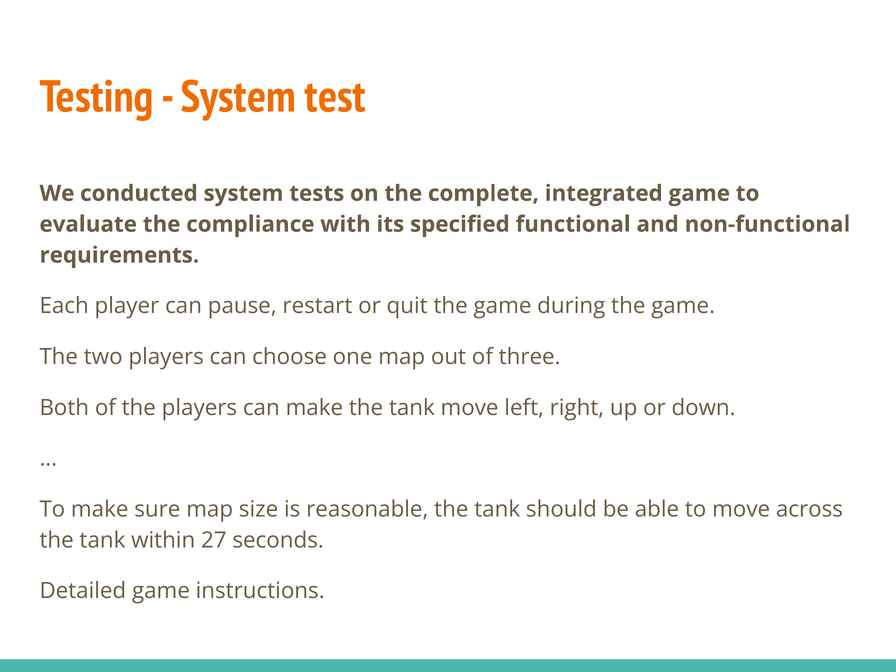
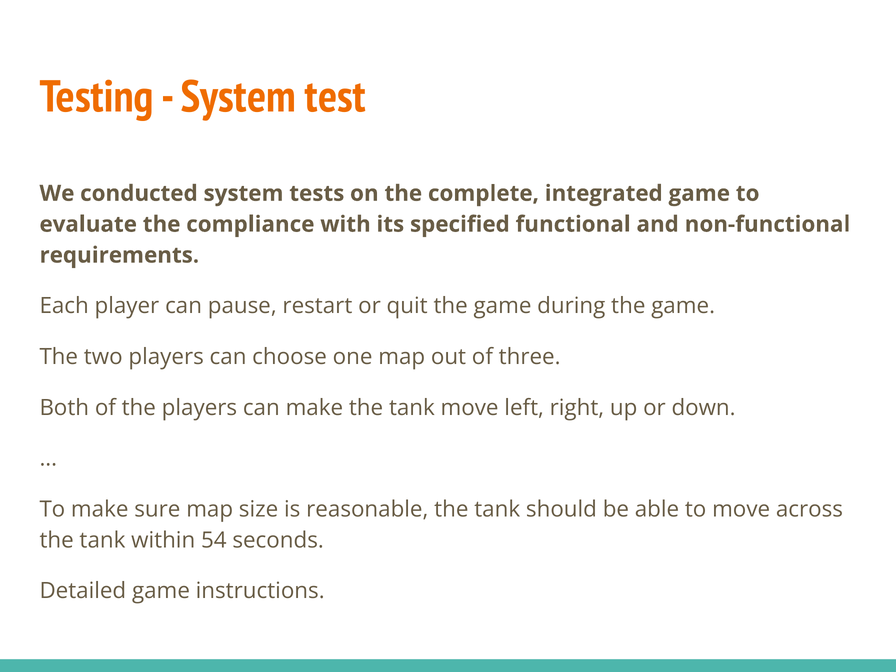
27: 27 -> 54
